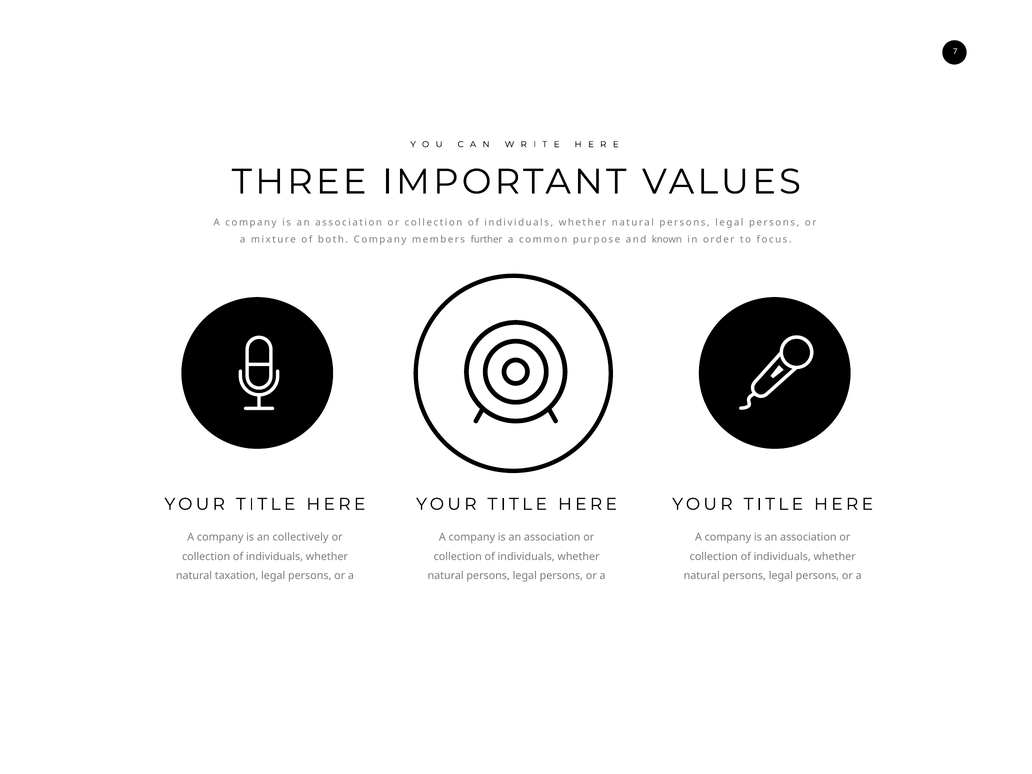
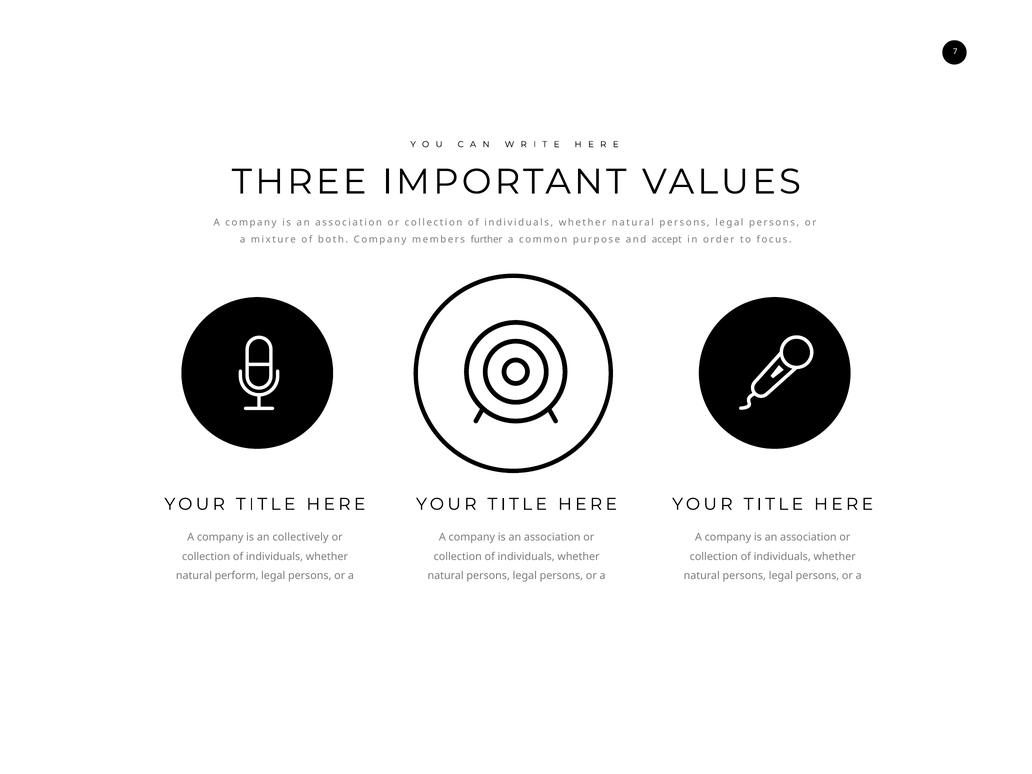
known: known -> accept
taxation: taxation -> perform
